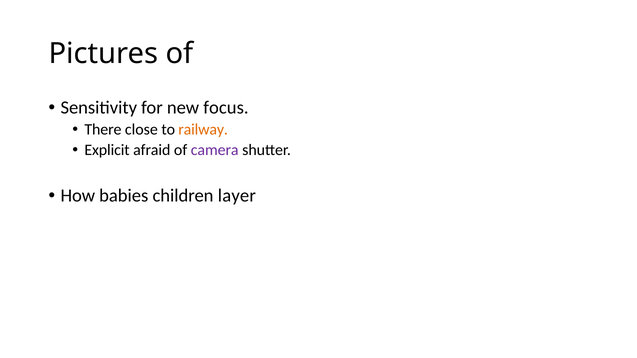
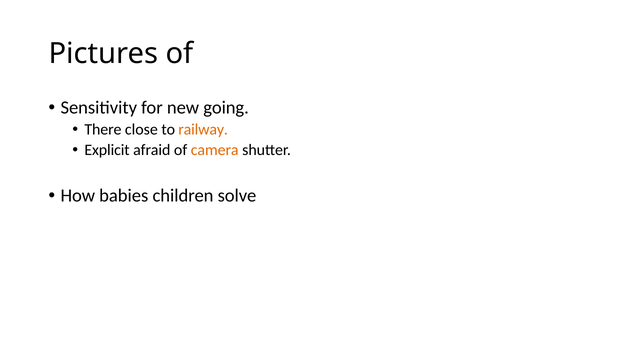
focus: focus -> going
camera colour: purple -> orange
layer: layer -> solve
